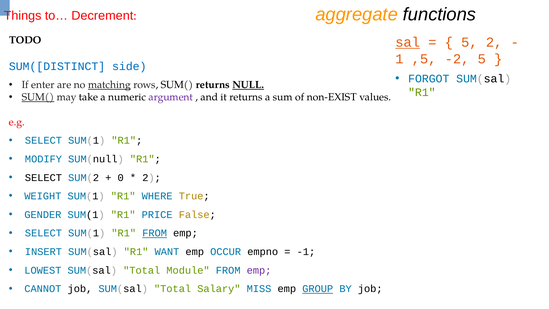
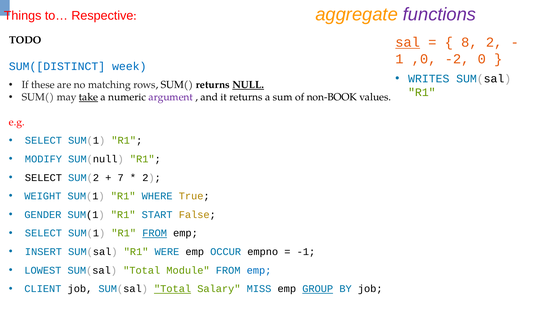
Decrement: Decrement -> Respective
functions colour: black -> purple
5 at (469, 42): 5 -> 8
,5: ,5 -> ,0
-2 5: 5 -> 0
side: side -> week
FORGOT: FORGOT -> WRITES
enter: enter -> these
matching underline: present -> none
SUM( at (38, 97) underline: present -> none
take underline: none -> present
non-EXIST: non-EXIST -> non-BOOK
0: 0 -> 7
PRICE: PRICE -> START
WANT: WANT -> WERE
emp at (259, 270) colour: purple -> blue
CANNOT: CANNOT -> CLIENT
Total at (173, 289) underline: none -> present
